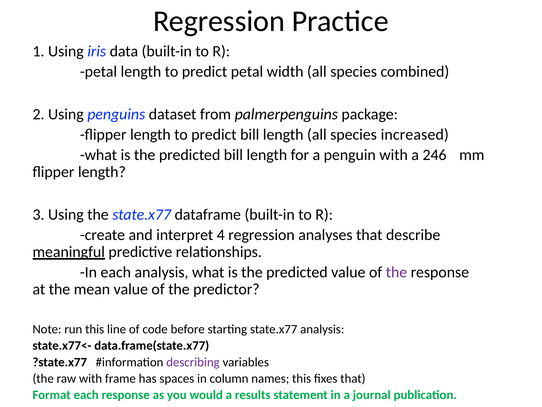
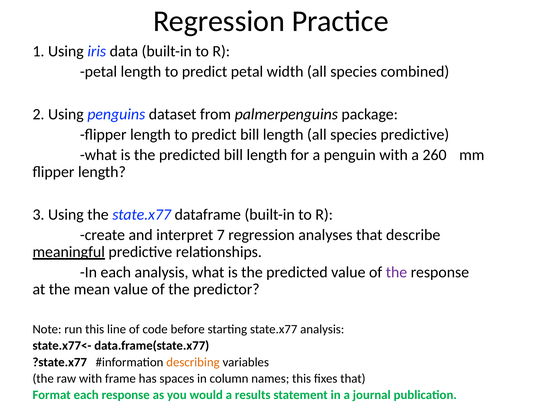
species increased: increased -> predictive
246: 246 -> 260
4: 4 -> 7
describing colour: purple -> orange
